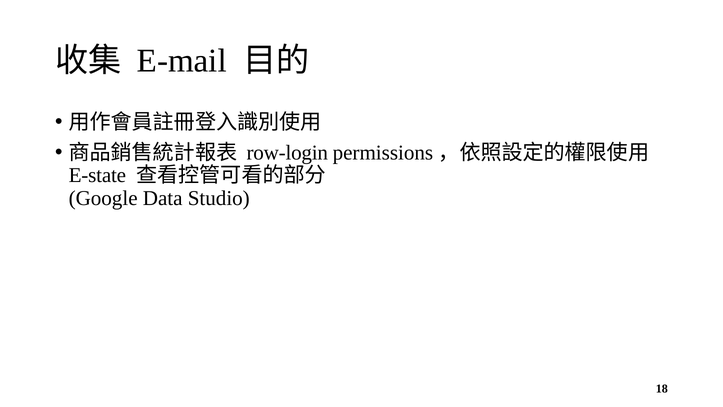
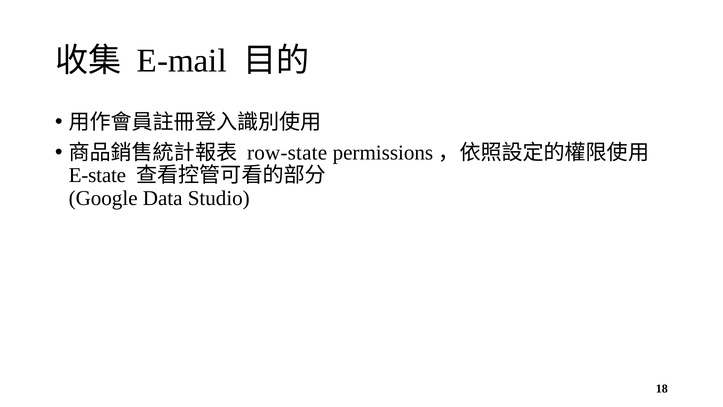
row-login: row-login -> row-state
